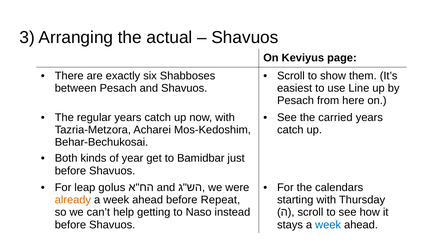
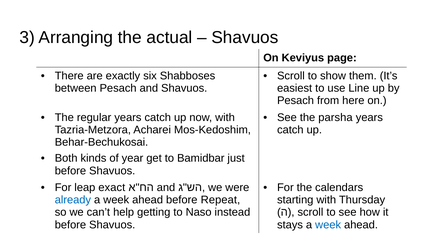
carried: carried -> parsha
golus: golus -> exact
already colour: orange -> blue
